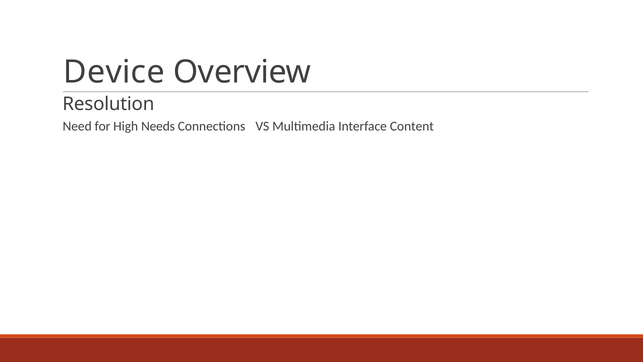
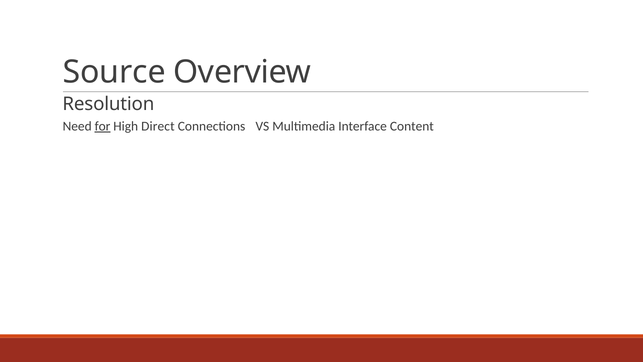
Device: Device -> Source
for underline: none -> present
Needs: Needs -> Direct
